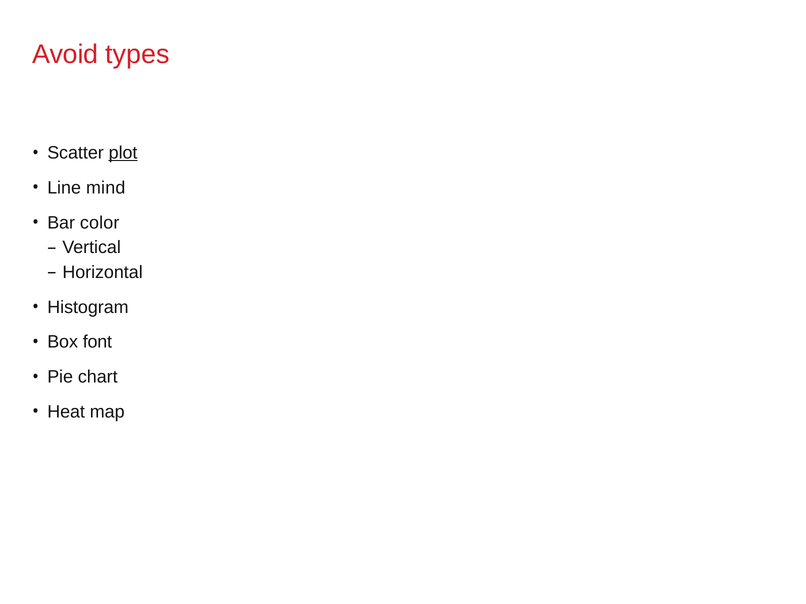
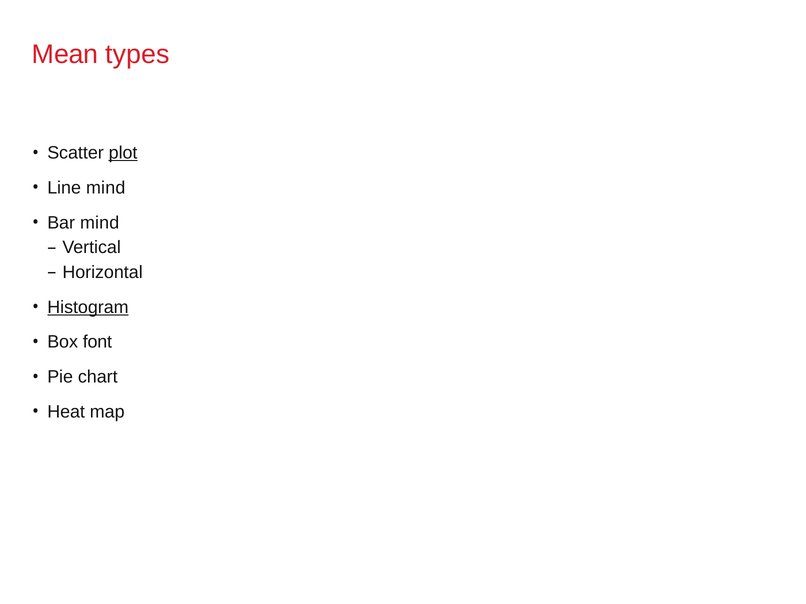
Avoid: Avoid -> Mean
Bar color: color -> mind
Histogram underline: none -> present
